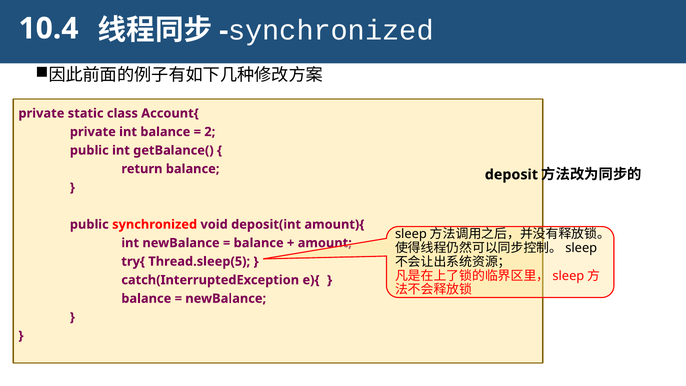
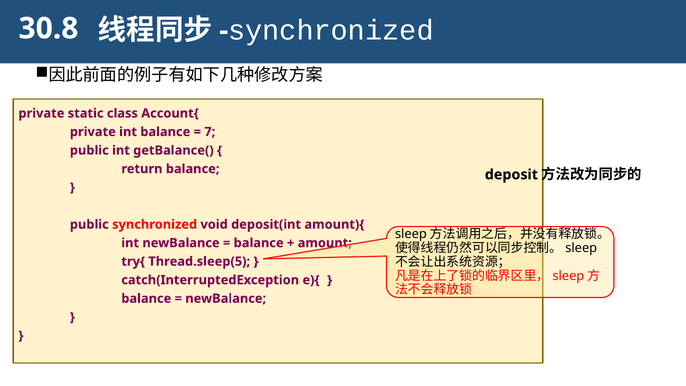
10.4: 10.4 -> 30.8
2: 2 -> 7
